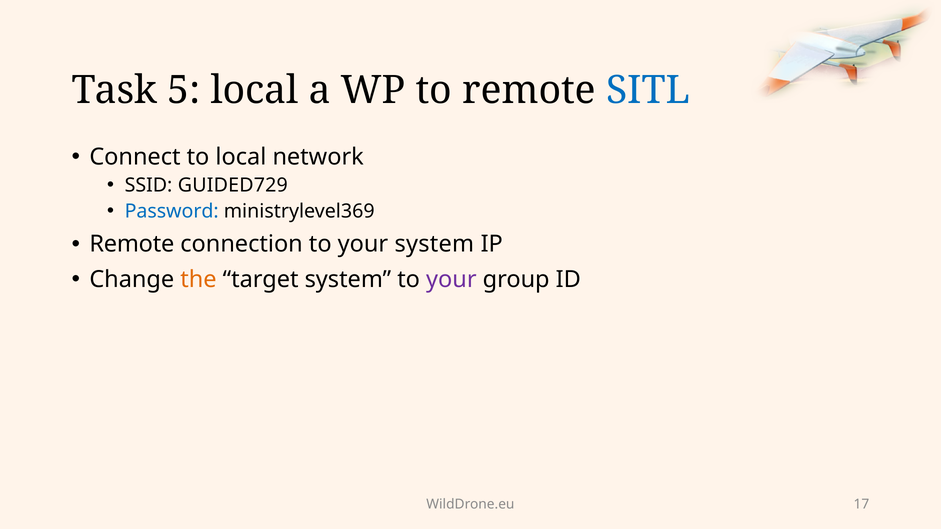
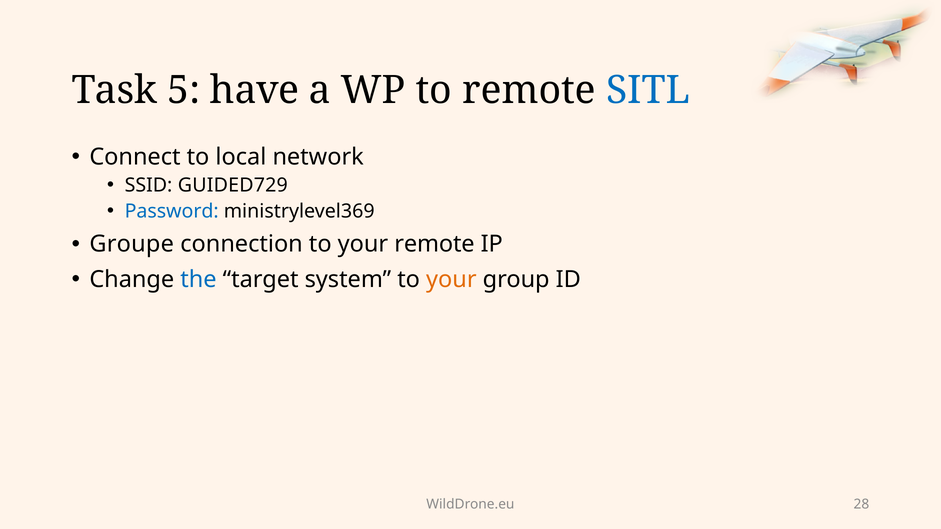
5 local: local -> have
Remote at (132, 244): Remote -> Groupe
your system: system -> remote
the colour: orange -> blue
your at (451, 280) colour: purple -> orange
17: 17 -> 28
